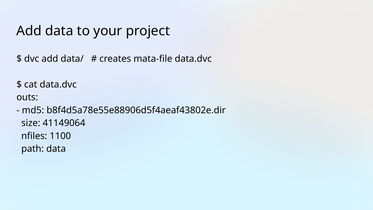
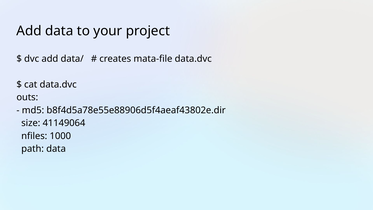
1100: 1100 -> 1000
